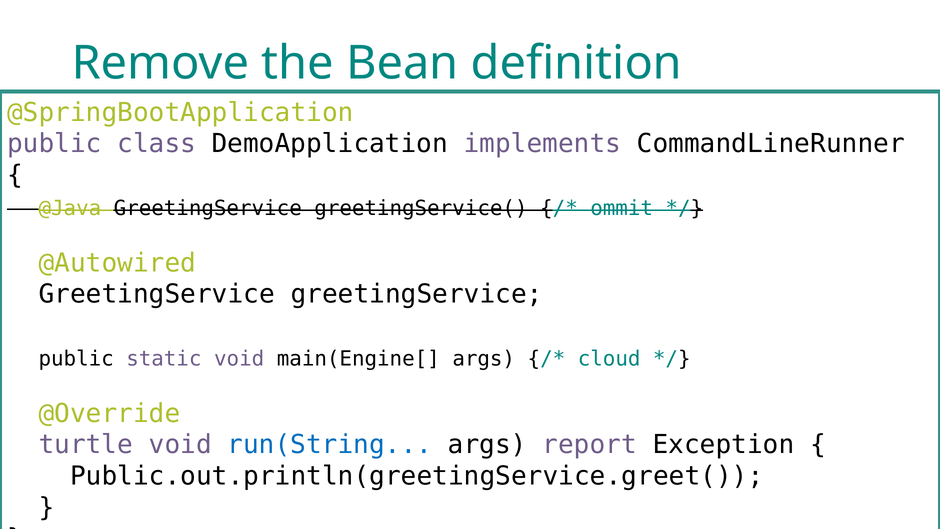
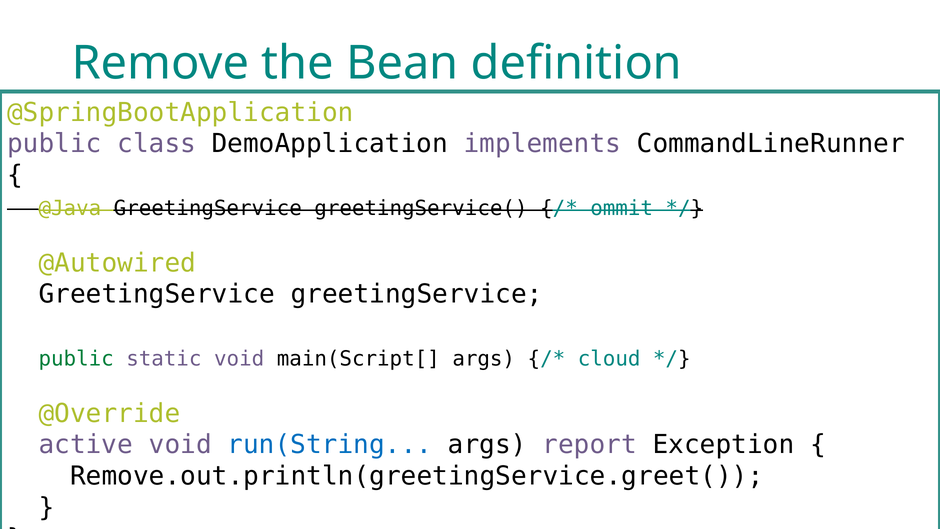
public at (76, 359) colour: black -> green
main(Engine[: main(Engine[ -> main(Script[
turtle: turtle -> active
Public.out.println(greetingService.greet(: Public.out.println(greetingService.greet( -> Remove.out.println(greetingService.greet(
